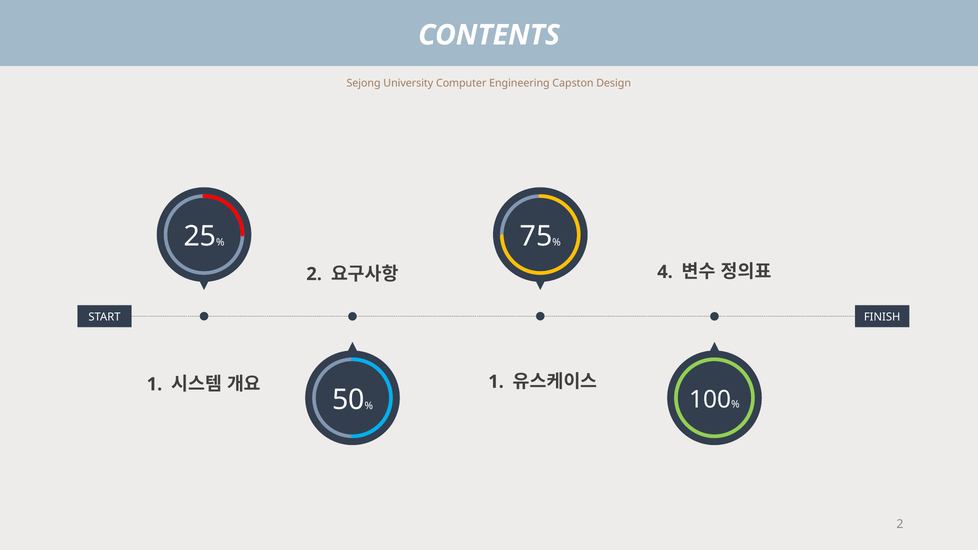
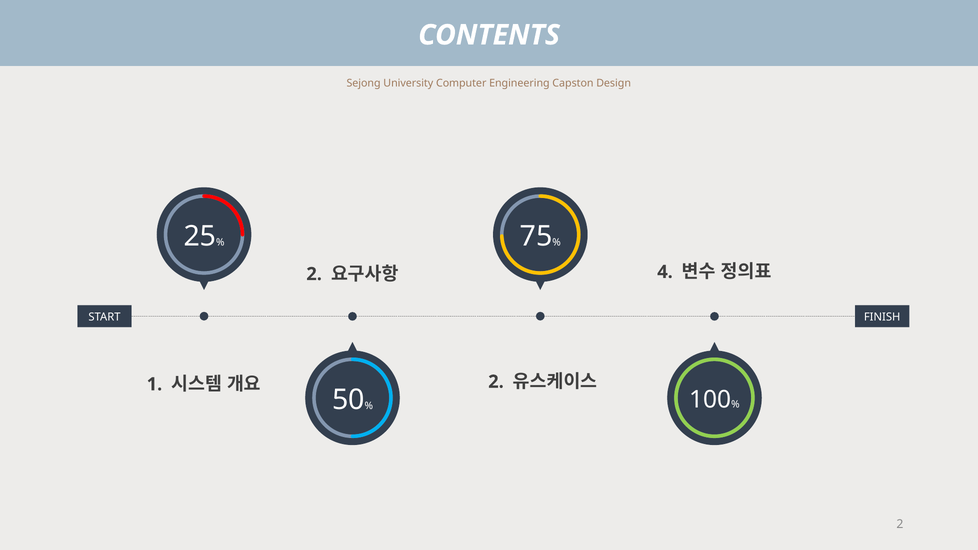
1 at (496, 382): 1 -> 2
